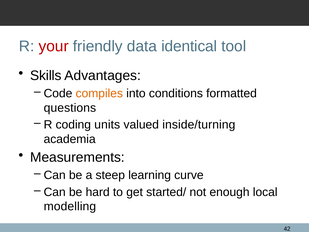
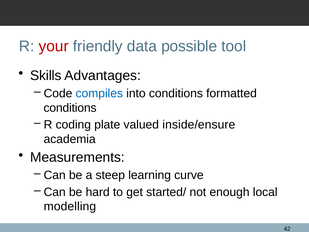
identical: identical -> possible
compiles colour: orange -> blue
questions at (70, 108): questions -> conditions
units: units -> plate
inside/turning: inside/turning -> inside/ensure
